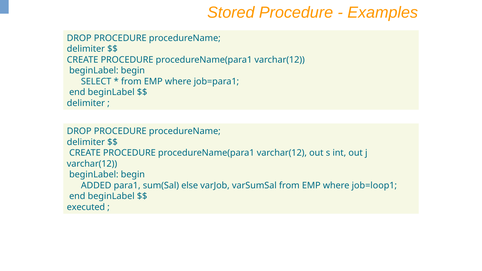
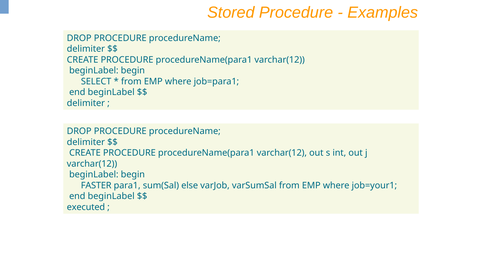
ADDED: ADDED -> FASTER
job=loop1: job=loop1 -> job=your1
